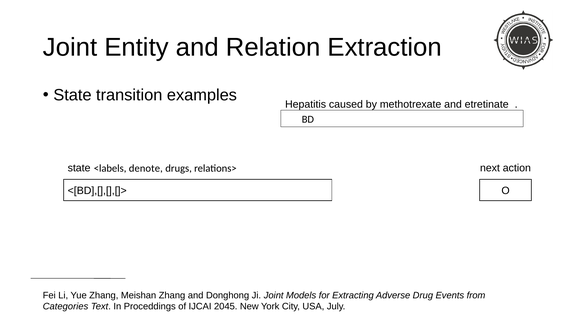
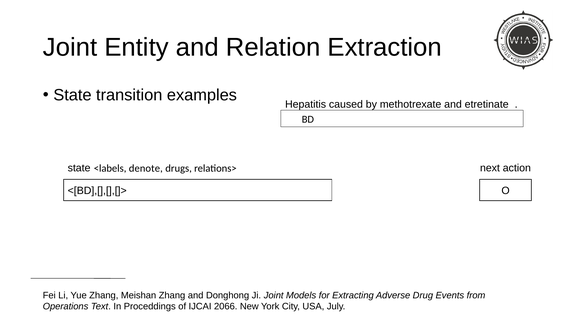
Categories: Categories -> Operations
2045: 2045 -> 2066
